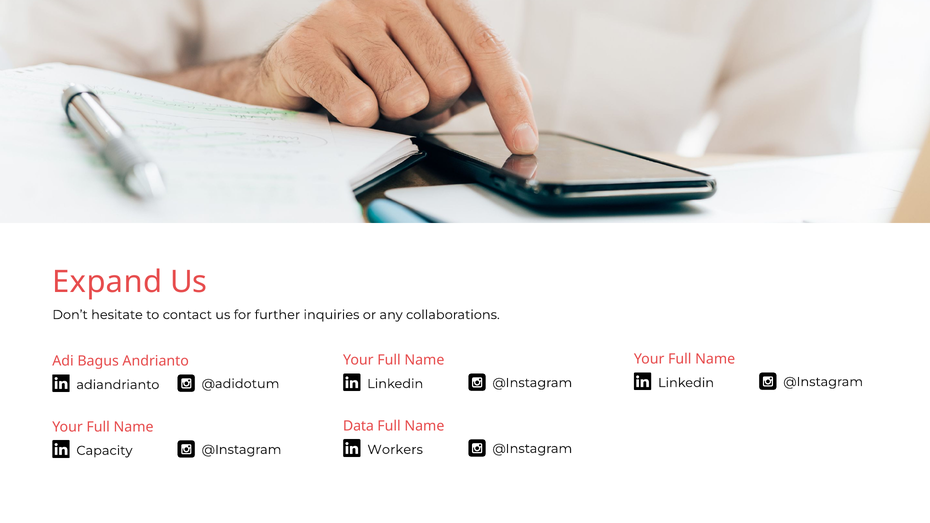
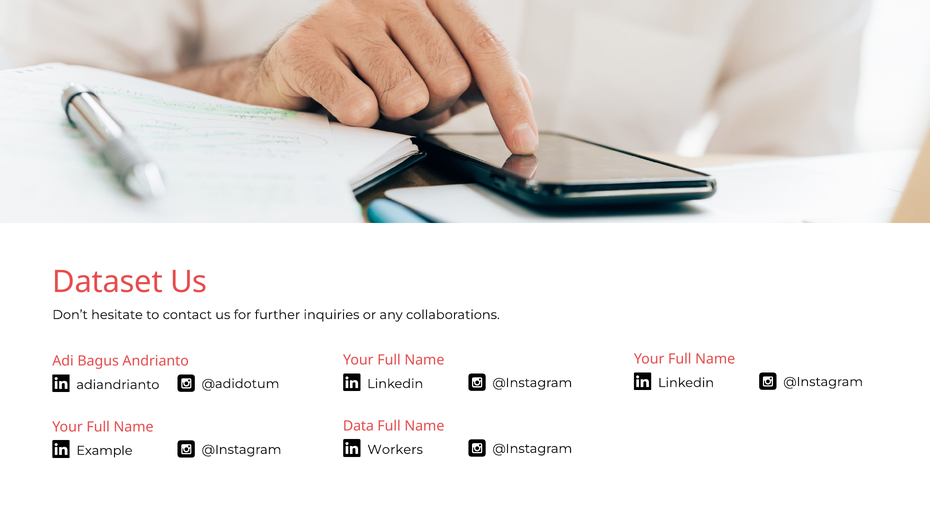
Expand: Expand -> Dataset
Capacity: Capacity -> Example
